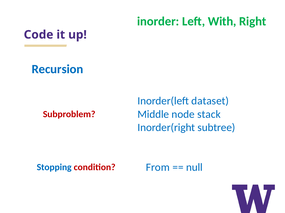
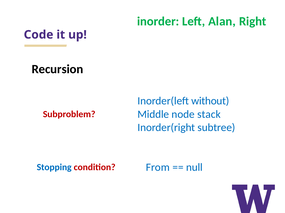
With: With -> Alan
Recursion colour: blue -> black
dataset: dataset -> without
